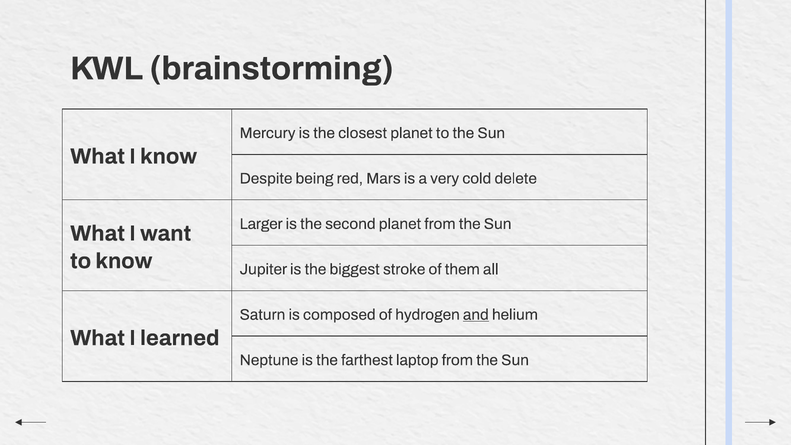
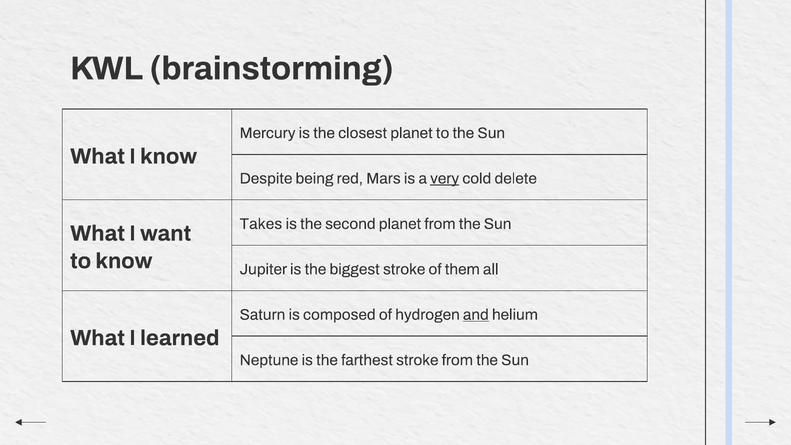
very underline: none -> present
Larger: Larger -> Takes
farthest laptop: laptop -> stroke
